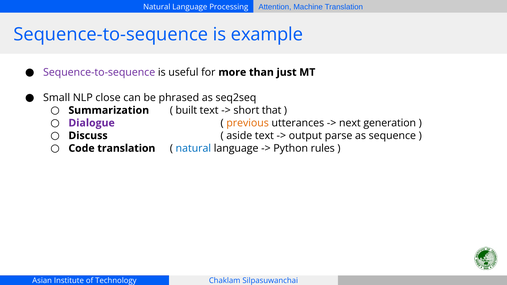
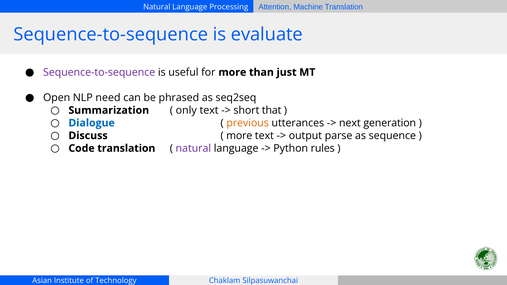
example: example -> evaluate
Small: Small -> Open
close: close -> need
built: built -> only
Dialogue colour: purple -> blue
aside at (239, 136): aside -> more
natural at (193, 148) colour: blue -> purple
